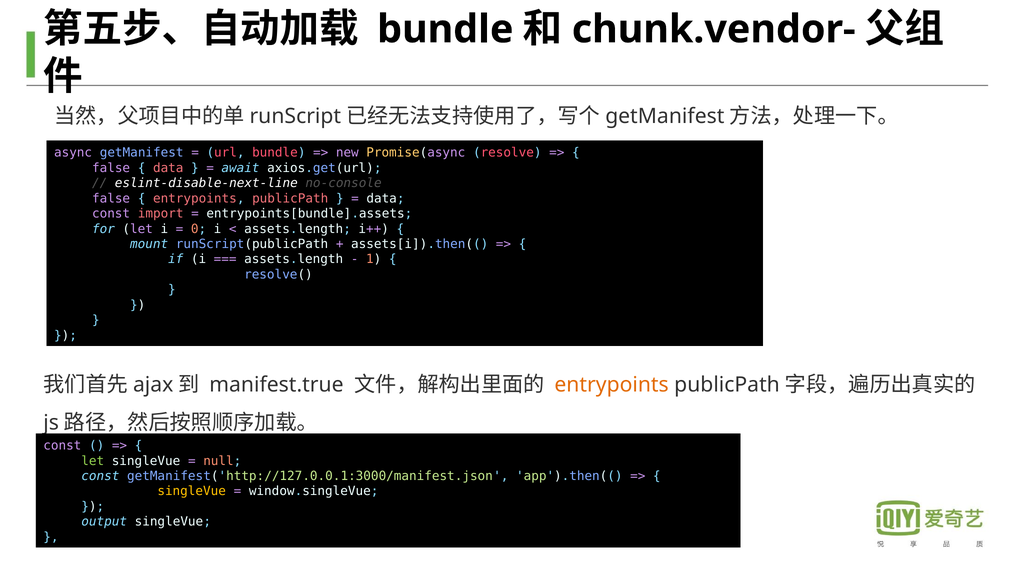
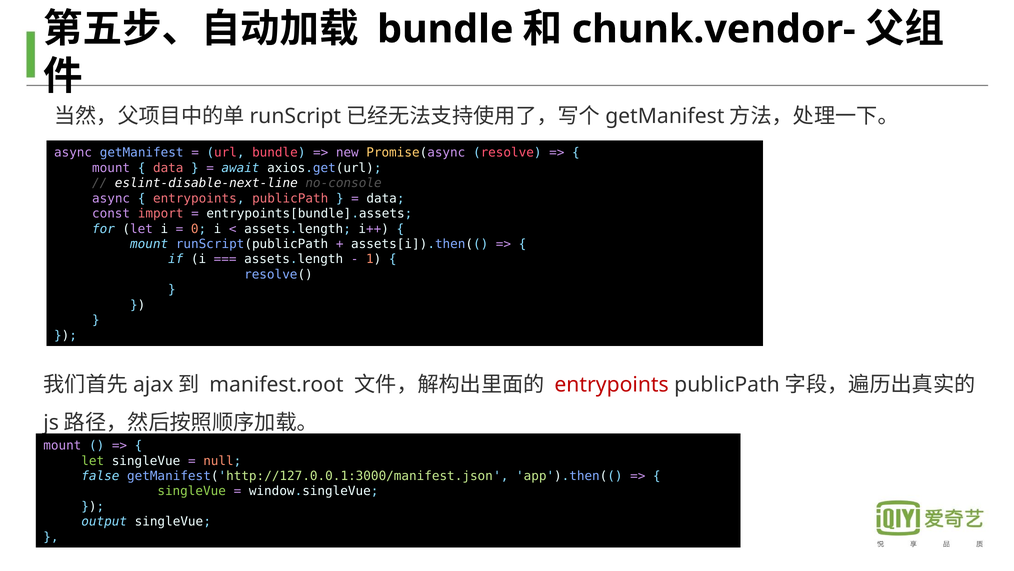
false at (111, 168): false -> mount
false at (111, 198): false -> async
manifest.true: manifest.true -> manifest.root
entrypoints at (612, 384) colour: orange -> red
const at (62, 445): const -> mount
const at (100, 476): const -> false
singleVue at (192, 491) colour: yellow -> light green
